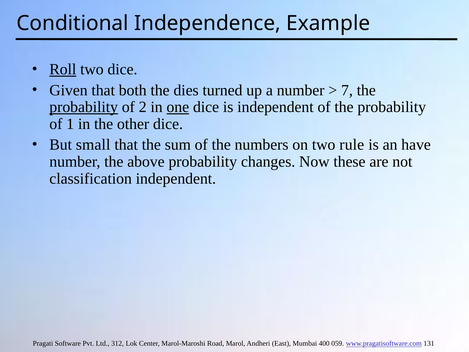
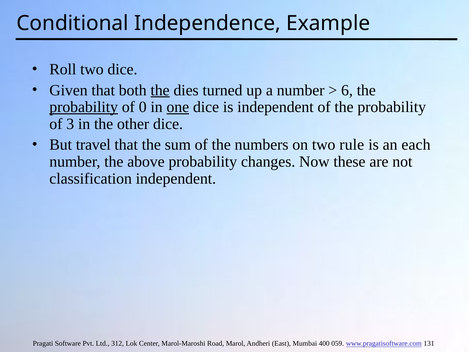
Roll underline: present -> none
the at (160, 90) underline: none -> present
7: 7 -> 6
2: 2 -> 0
1: 1 -> 3
small: small -> travel
have: have -> each
